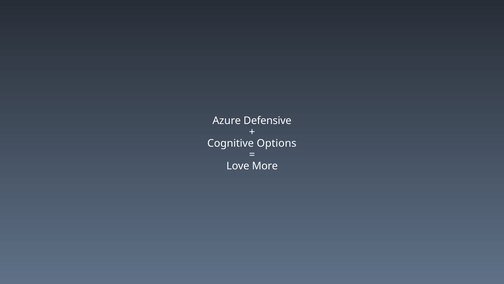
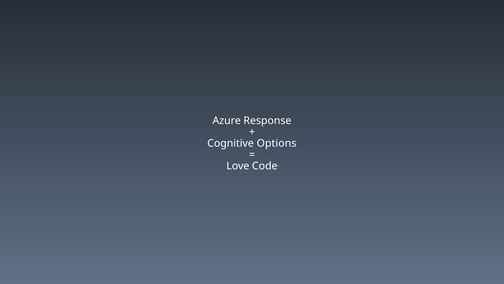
Defensive: Defensive -> Response
More: More -> Code
